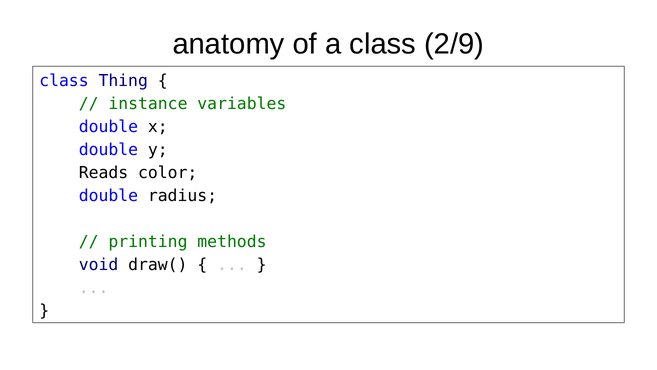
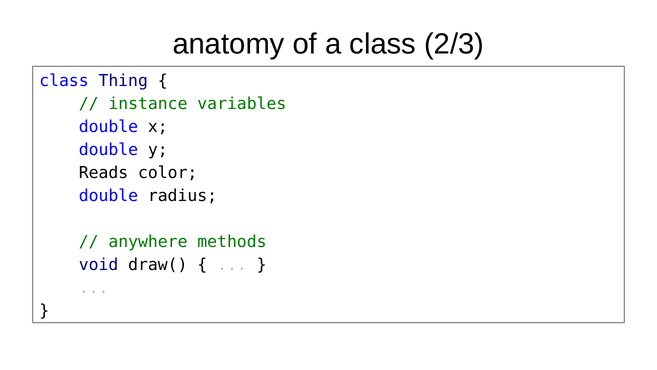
2/9: 2/9 -> 2/3
printing: printing -> anywhere
